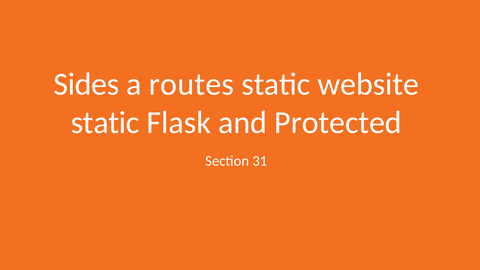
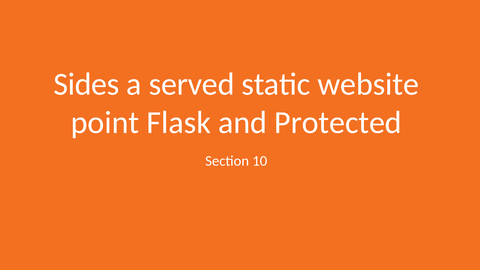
routes: routes -> served
static at (105, 123): static -> point
31: 31 -> 10
